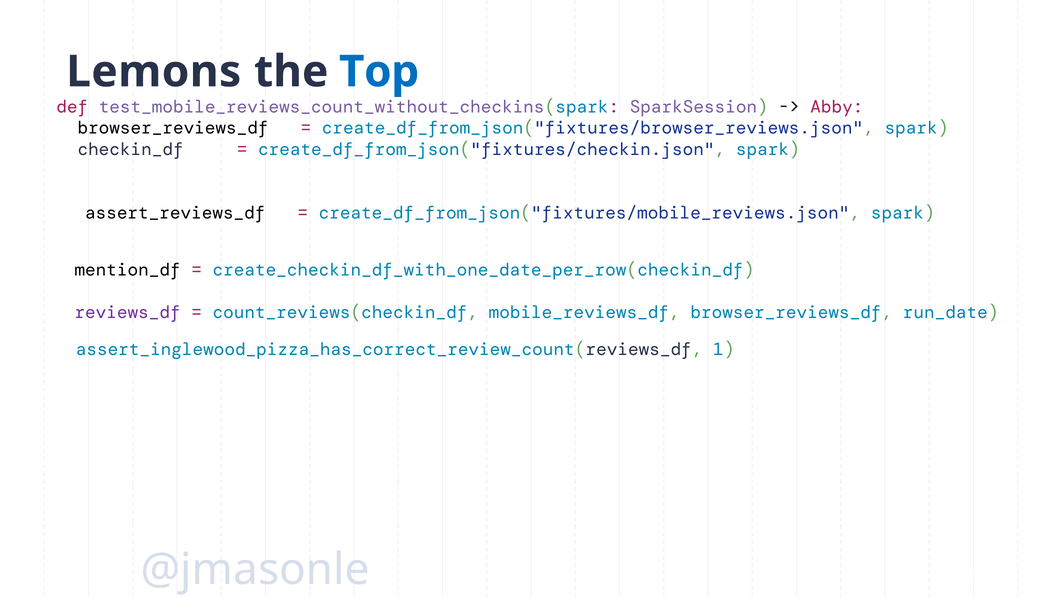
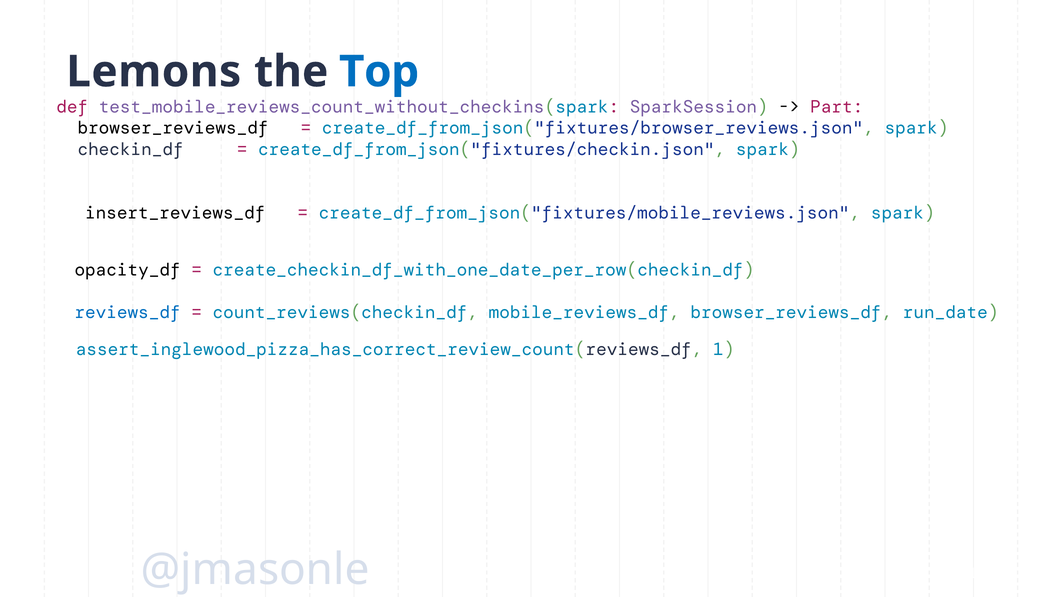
Abby: Abby -> Part
assert_reviews_df: assert_reviews_df -> insert_reviews_df
mention_df: mention_df -> opacity_df
reviews_df colour: purple -> blue
